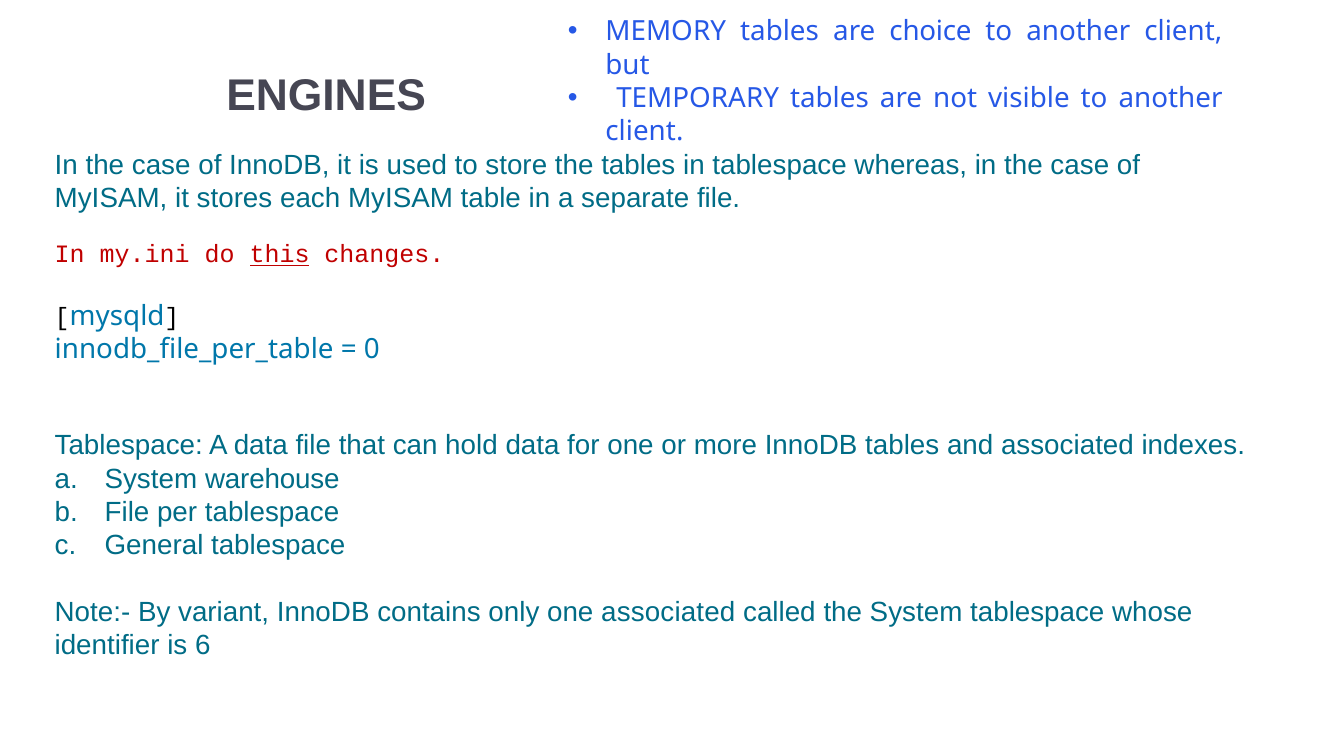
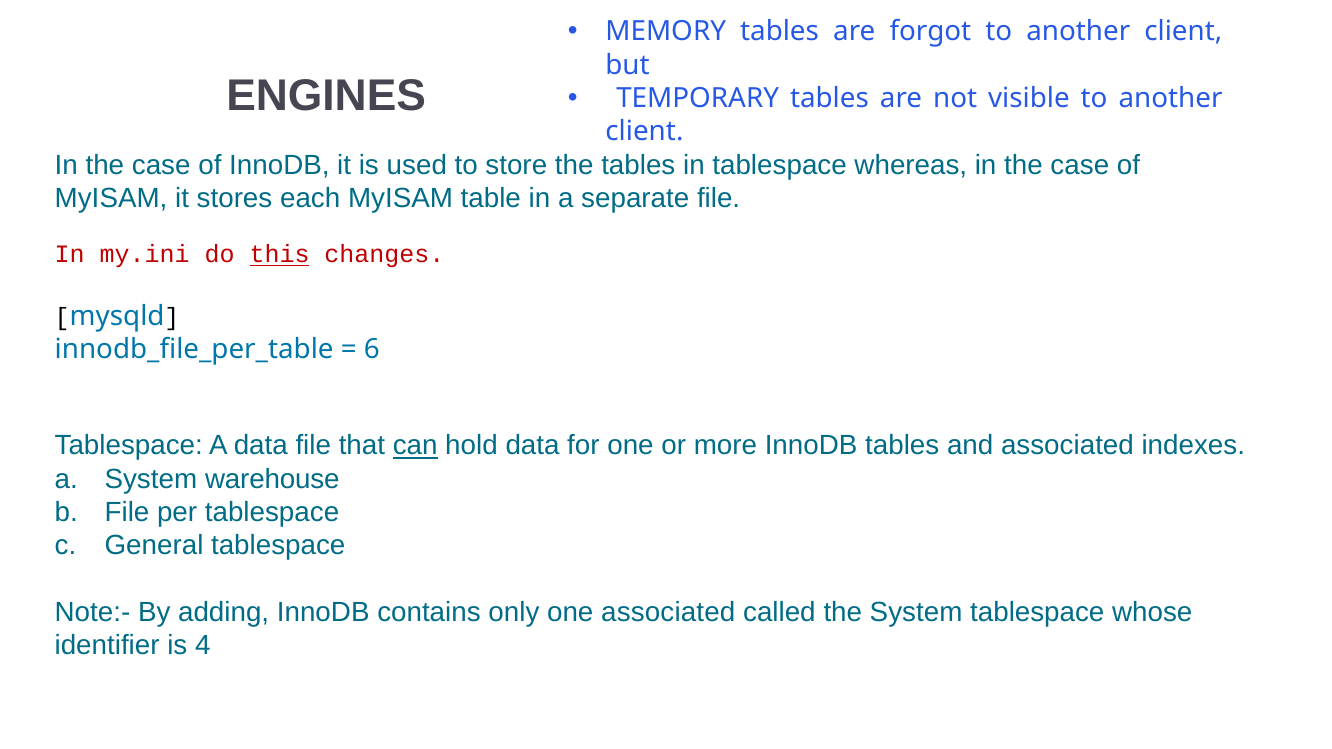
choice: choice -> forgot
0: 0 -> 6
can underline: none -> present
variant: variant -> adding
6: 6 -> 4
